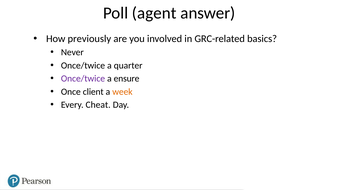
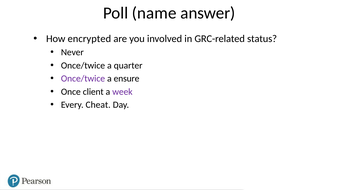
agent: agent -> name
previously: previously -> encrypted
basics: basics -> status
week colour: orange -> purple
